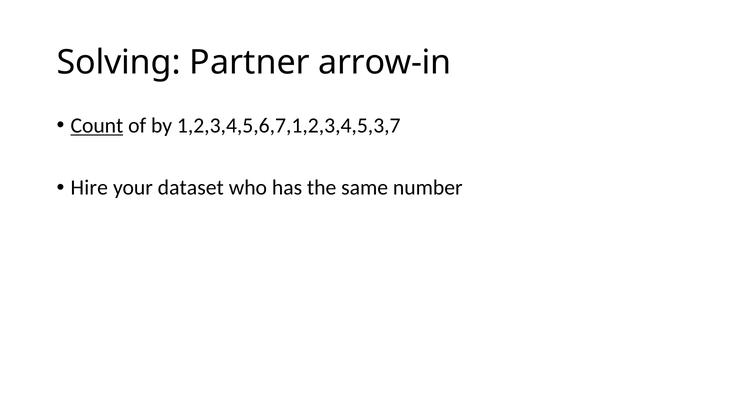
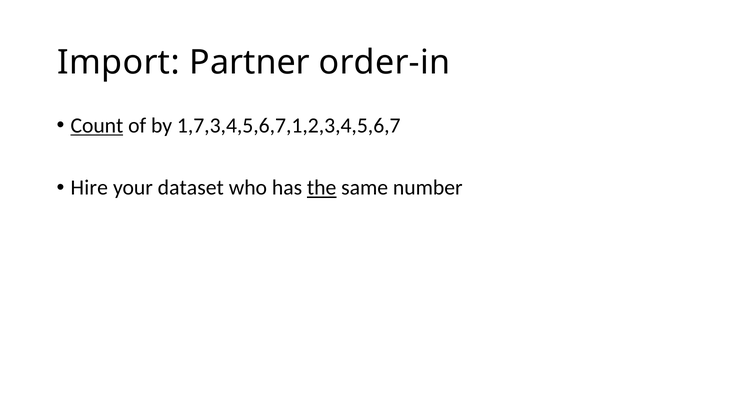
Solving: Solving -> Import
arrow-in: arrow-in -> order-in
1,2,3,4,5,6,7,1,2,3,4,5,3,7: 1,2,3,4,5,6,7,1,2,3,4,5,3,7 -> 1,7,3,4,5,6,7,1,2,3,4,5,6,7
the underline: none -> present
